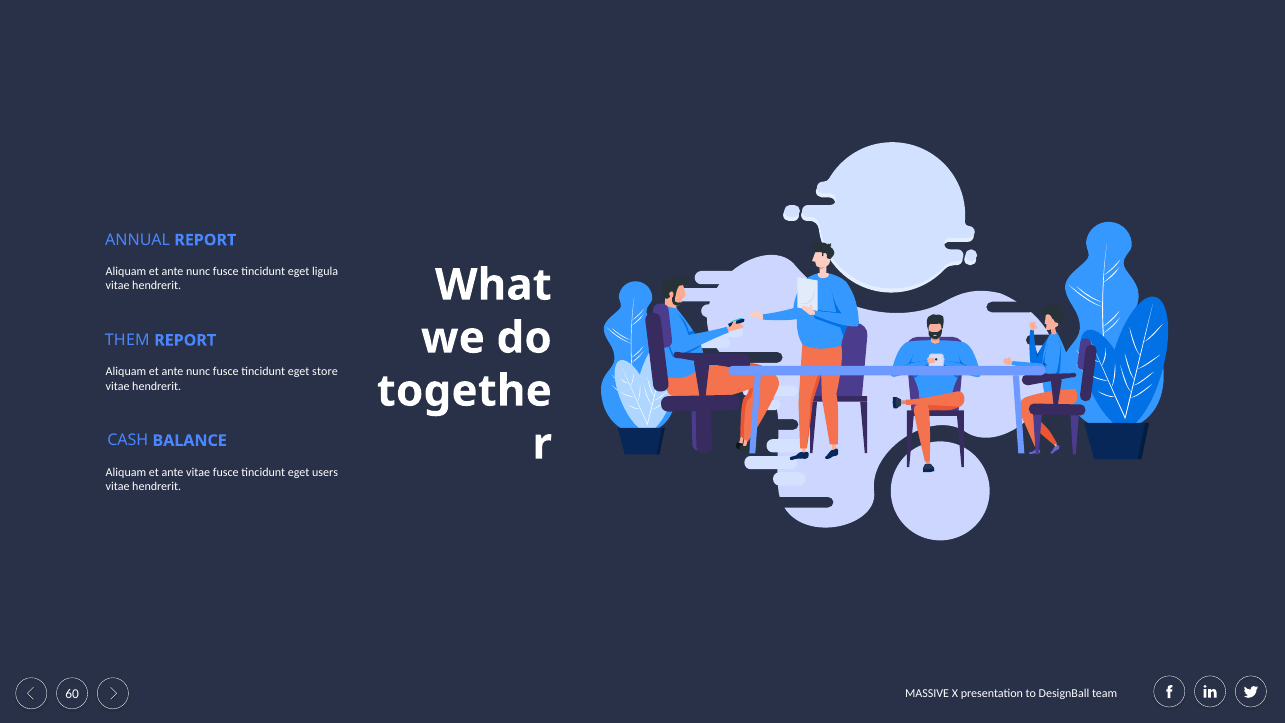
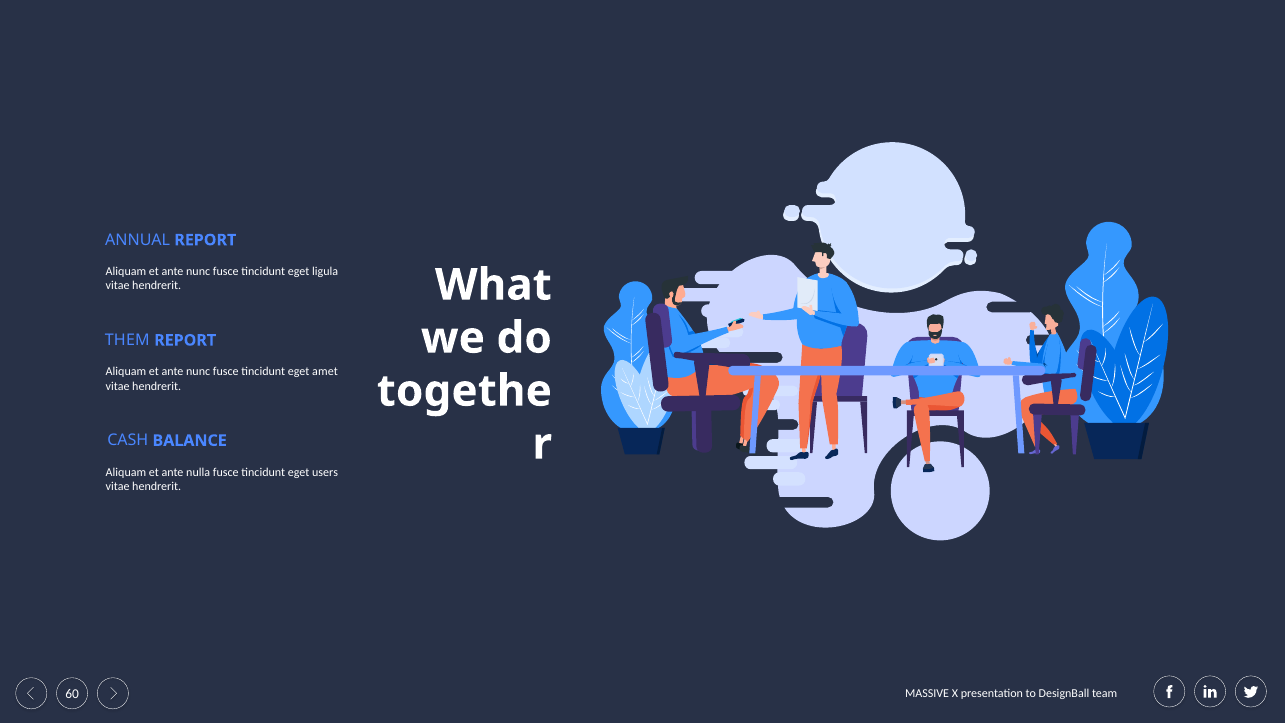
store: store -> amet
ante vitae: vitae -> nulla
